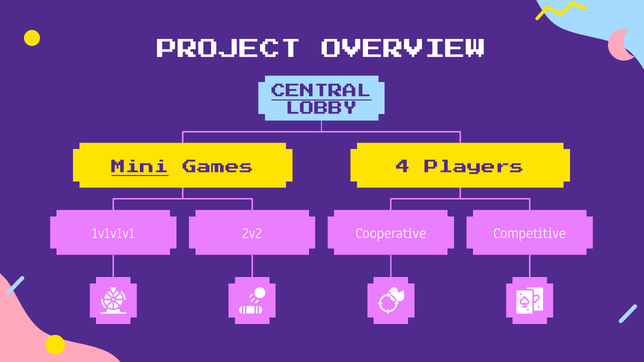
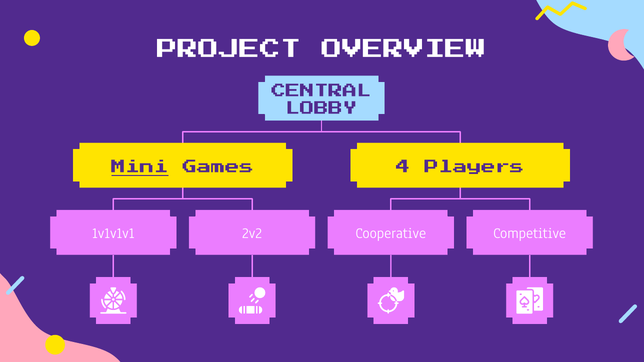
CENTRAL underline: present -> none
